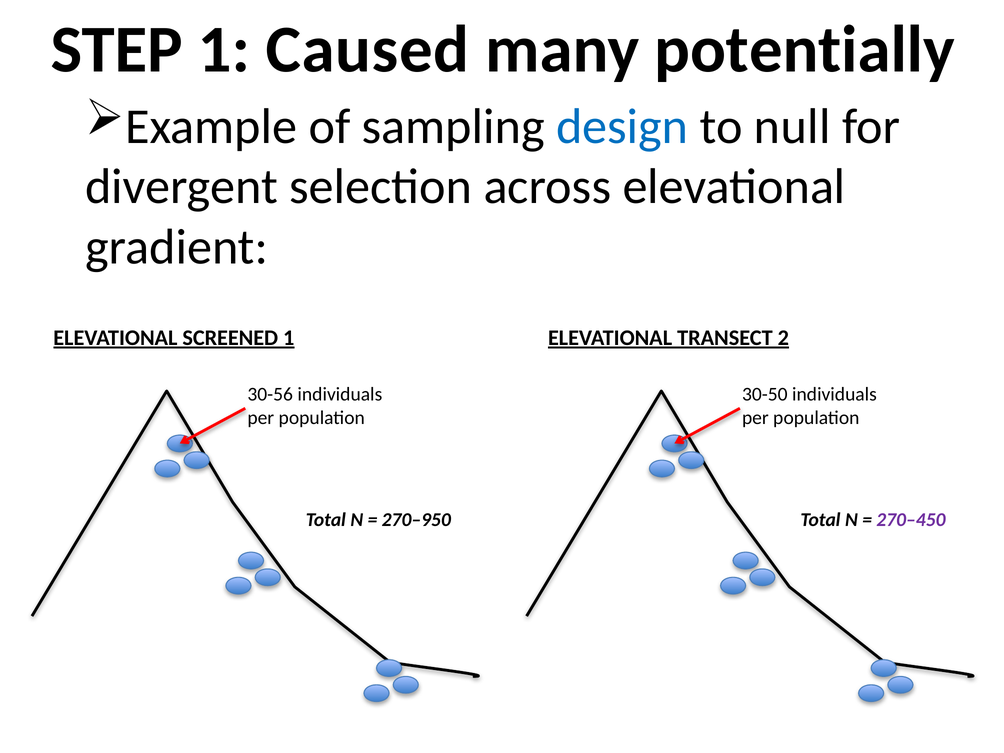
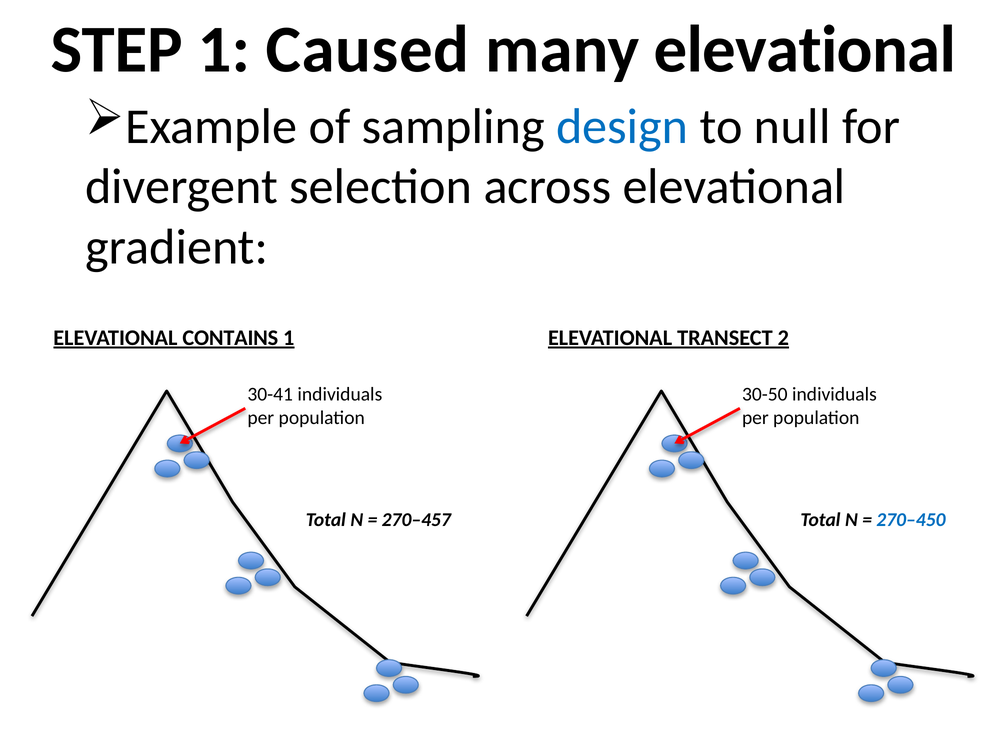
many potentially: potentially -> elevational
SCREENED: SCREENED -> CONTAINS
30-56: 30-56 -> 30-41
270–950: 270–950 -> 270–457
270–450 colour: purple -> blue
